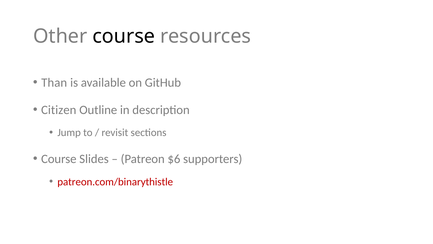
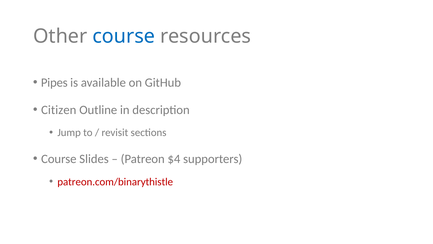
course at (124, 36) colour: black -> blue
Than: Than -> Pipes
$6: $6 -> $4
